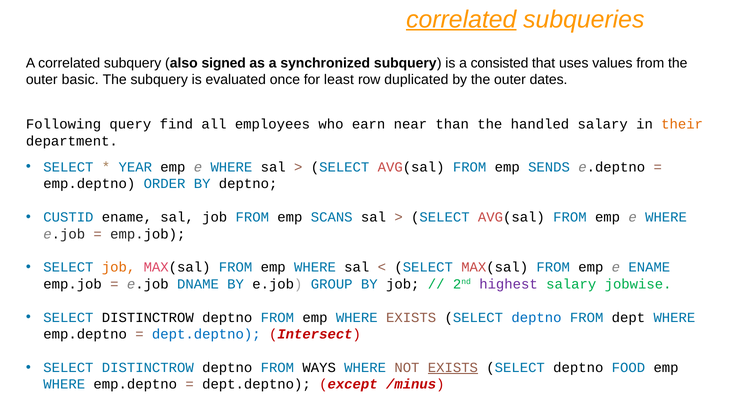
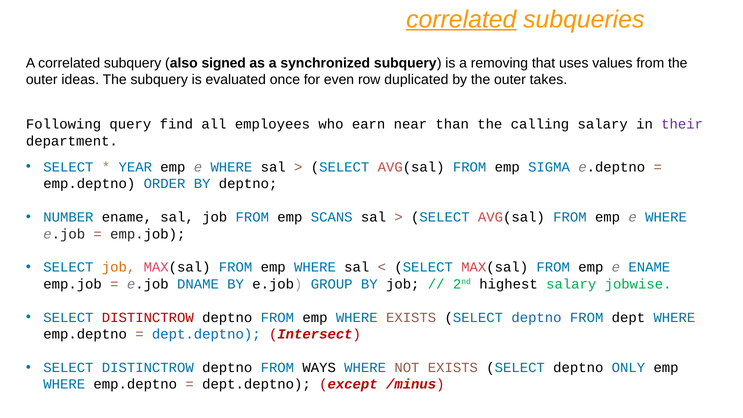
consisted: consisted -> removing
basic: basic -> ideas
least: least -> even
dates: dates -> takes
handled: handled -> calling
their colour: orange -> purple
SENDS: SENDS -> SIGMA
CUSTID: CUSTID -> NUMBER
highest colour: purple -> black
DISTINCTROW at (148, 317) colour: black -> red
EXISTS at (453, 368) underline: present -> none
FOOD: FOOD -> ONLY
